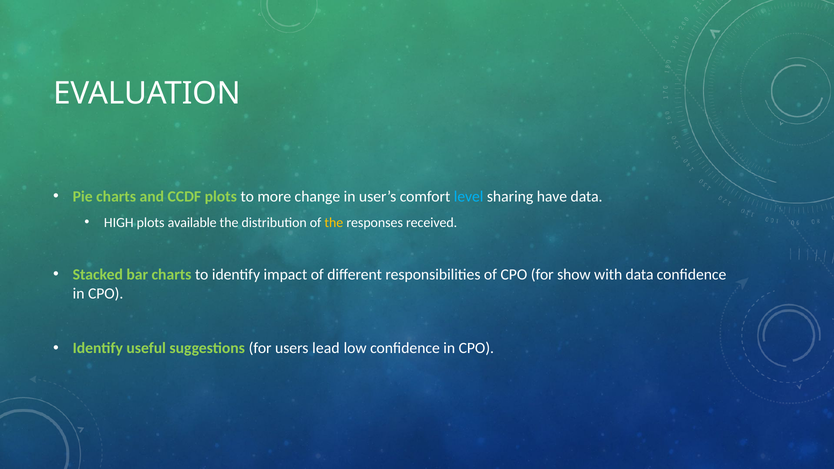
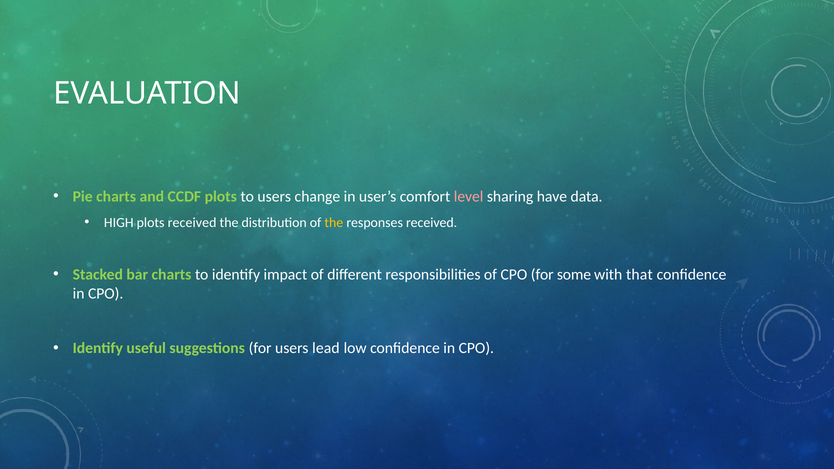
to more: more -> users
level colour: light blue -> pink
plots available: available -> received
show: show -> some
with data: data -> that
